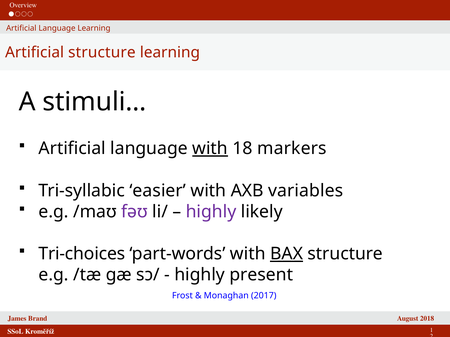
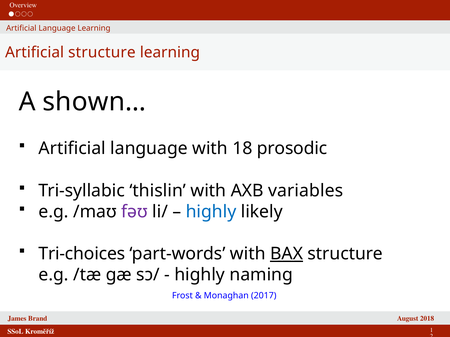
stimuli…: stimuli… -> shown…
with at (210, 149) underline: present -> none
markers: markers -> prosodic
easier: easier -> thislin
highly at (211, 212) colour: purple -> blue
present: present -> naming
